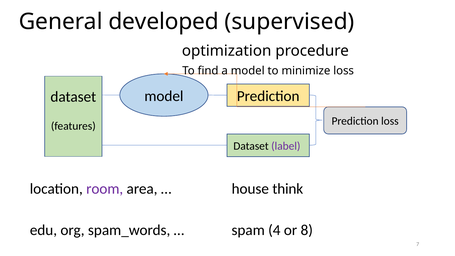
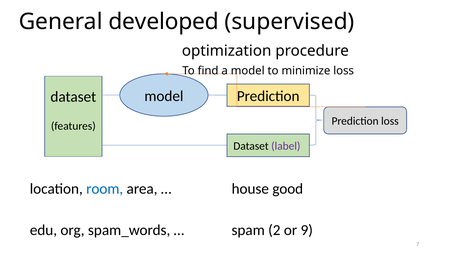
room colour: purple -> blue
think: think -> good
4: 4 -> 2
8: 8 -> 9
